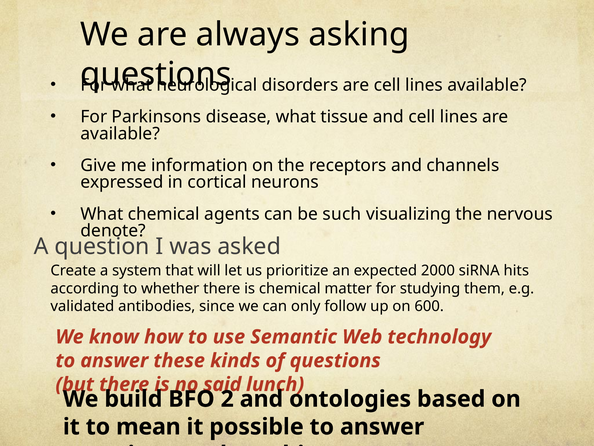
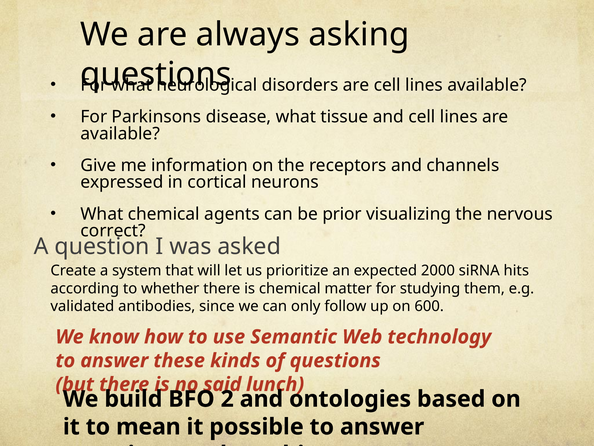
be such: such -> prior
denote: denote -> correct
